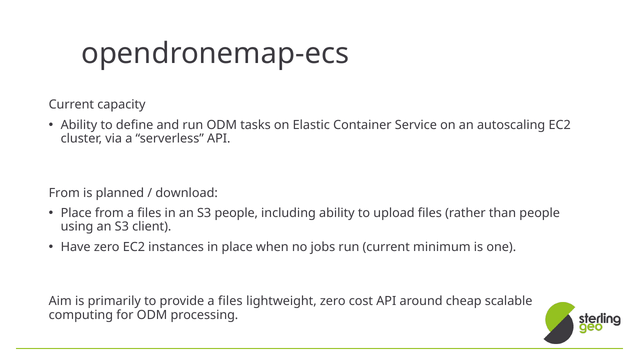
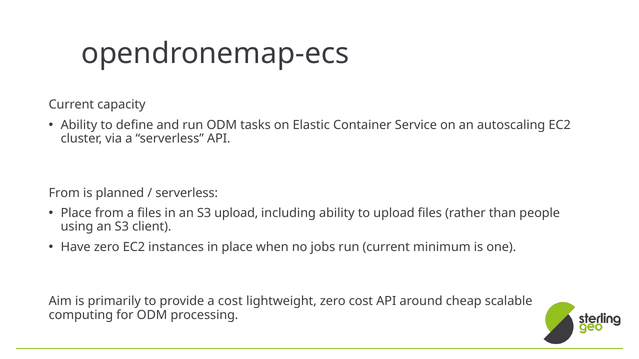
download at (187, 193): download -> serverless
S3 people: people -> upload
provide a files: files -> cost
